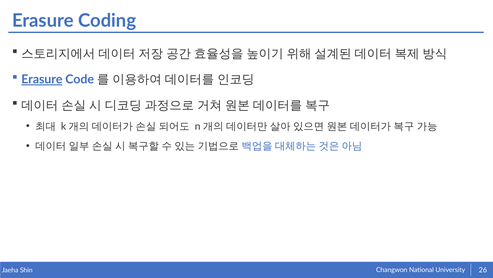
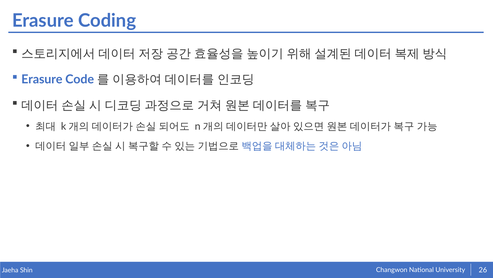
Erasure at (42, 79) underline: present -> none
